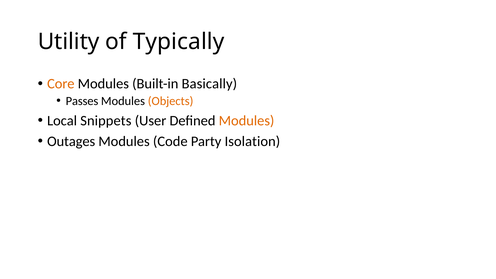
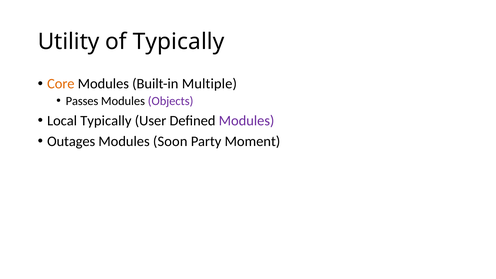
Basically: Basically -> Multiple
Objects colour: orange -> purple
Local Snippets: Snippets -> Typically
Modules at (247, 121) colour: orange -> purple
Code: Code -> Soon
Isolation: Isolation -> Moment
